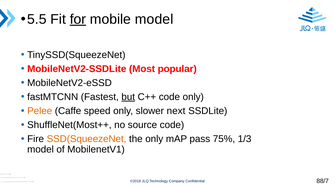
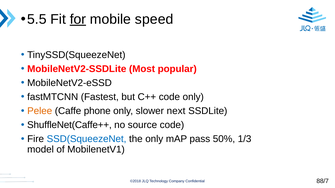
mobile model: model -> speed
but underline: present -> none
speed: speed -> phone
ShuffleNet(Most++: ShuffleNet(Most++ -> ShuffleNet(Caffe++
SSD(SqueezeNet colour: orange -> blue
75%: 75% -> 50%
